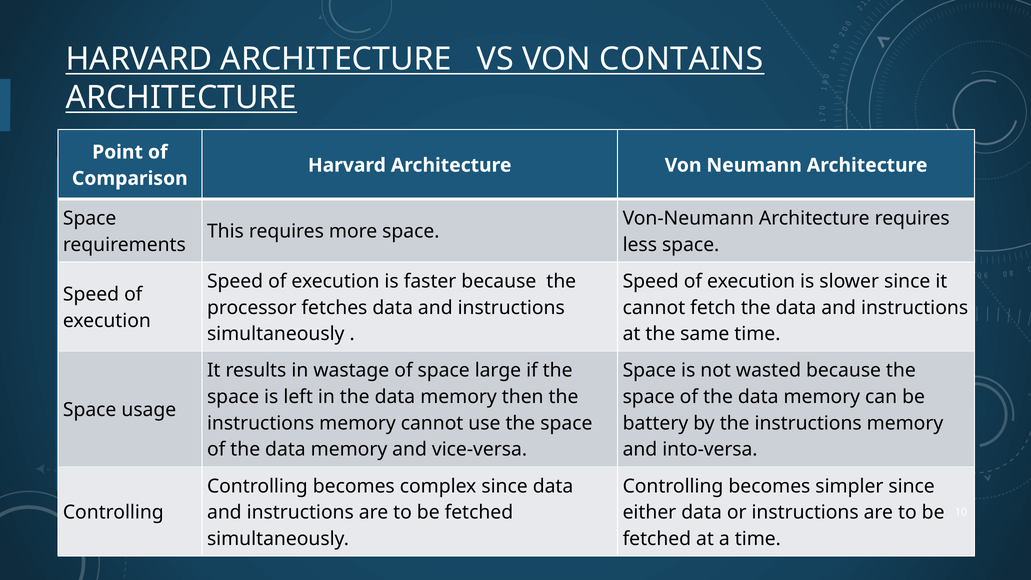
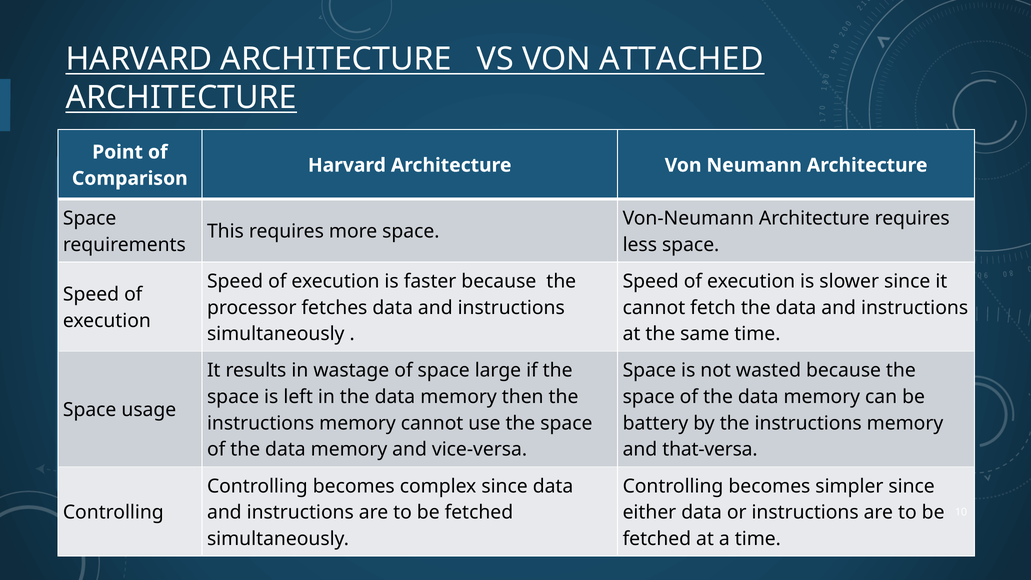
CONTAINS: CONTAINS -> ATTACHED
into-versa: into-versa -> that-versa
